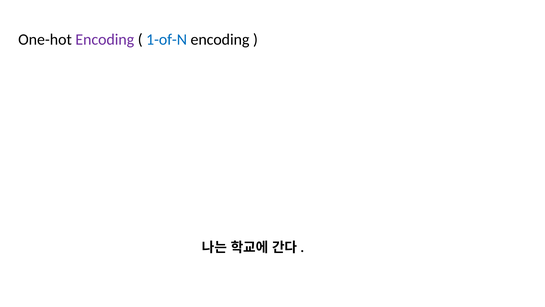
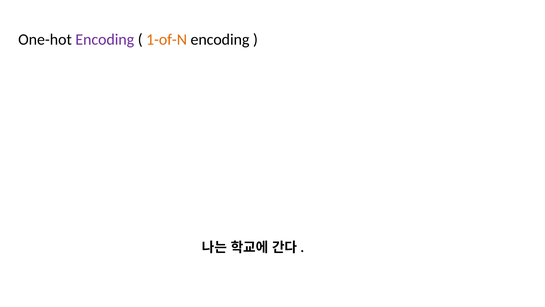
1-of-N colour: blue -> orange
